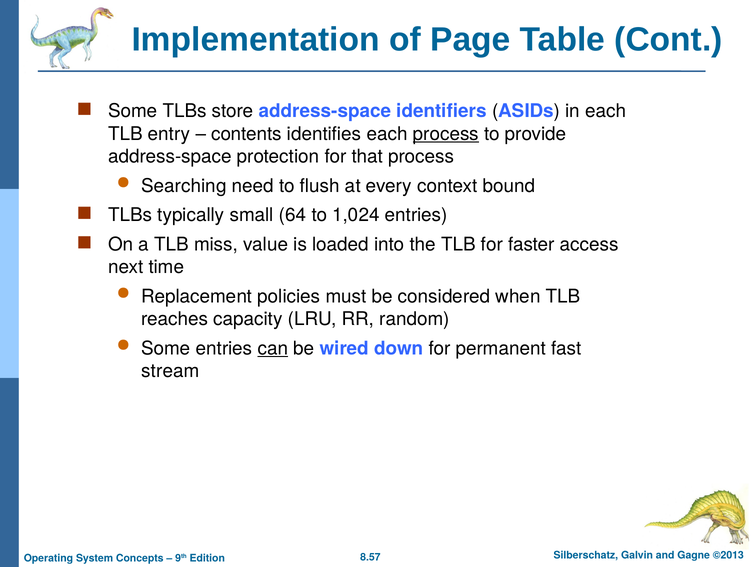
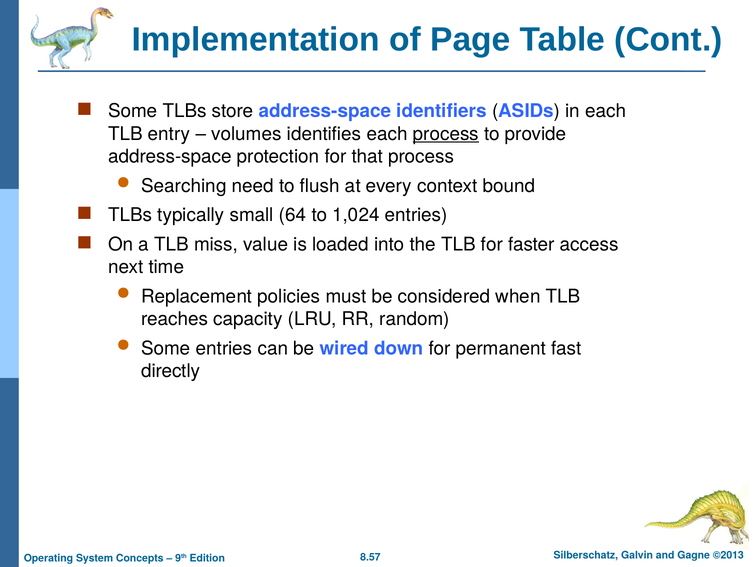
contents: contents -> volumes
can underline: present -> none
stream: stream -> directly
